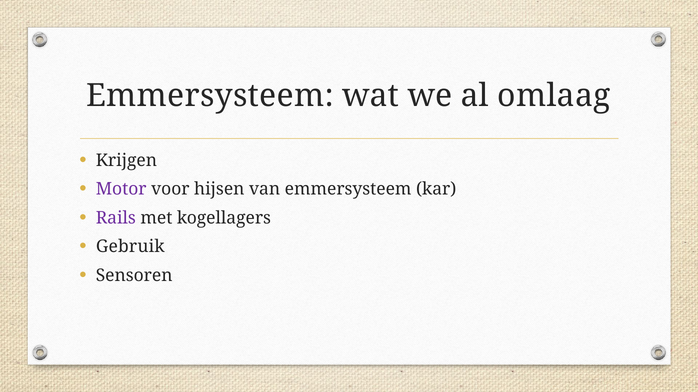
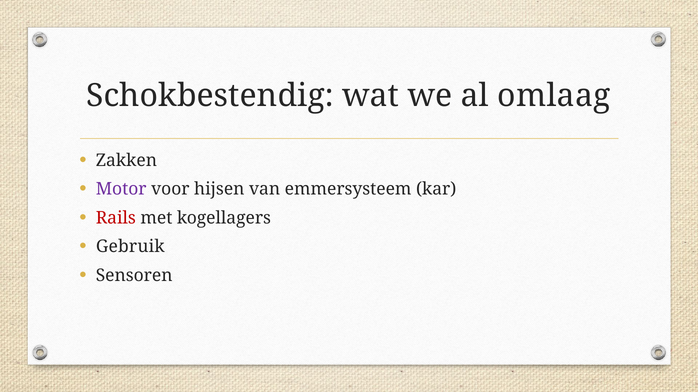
Emmersysteem at (210, 96): Emmersysteem -> Schokbestendig
Krijgen: Krijgen -> Zakken
Rails colour: purple -> red
